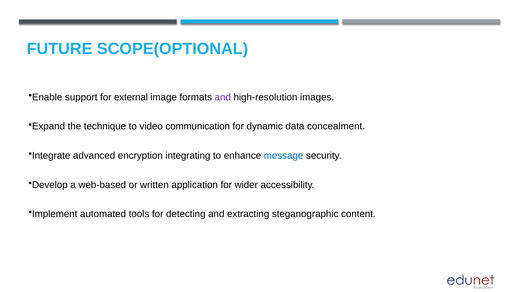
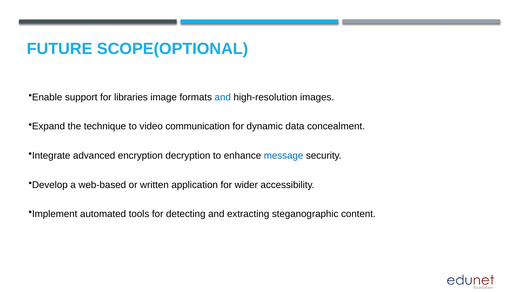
external: external -> libraries
and at (223, 97) colour: purple -> blue
integrating: integrating -> decryption
